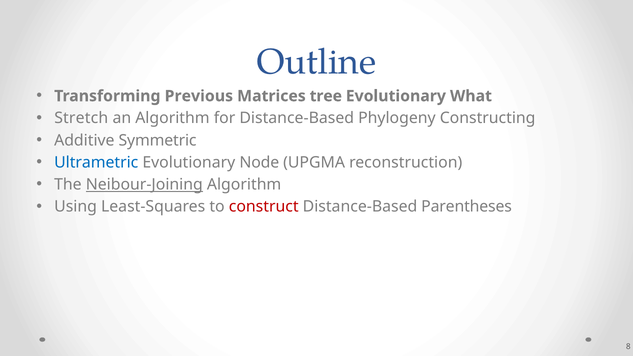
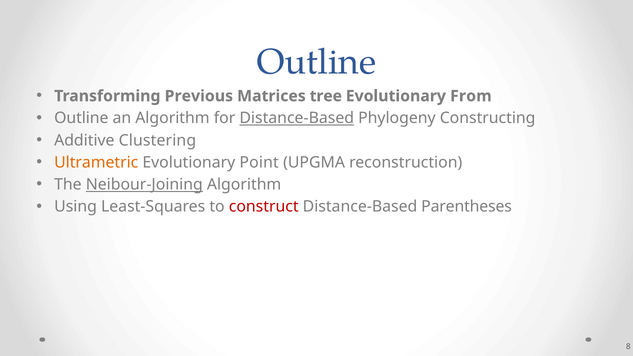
What: What -> From
Stretch at (81, 118): Stretch -> Outline
Distance-Based at (297, 118) underline: none -> present
Symmetric: Symmetric -> Clustering
Ultrametric colour: blue -> orange
Node: Node -> Point
